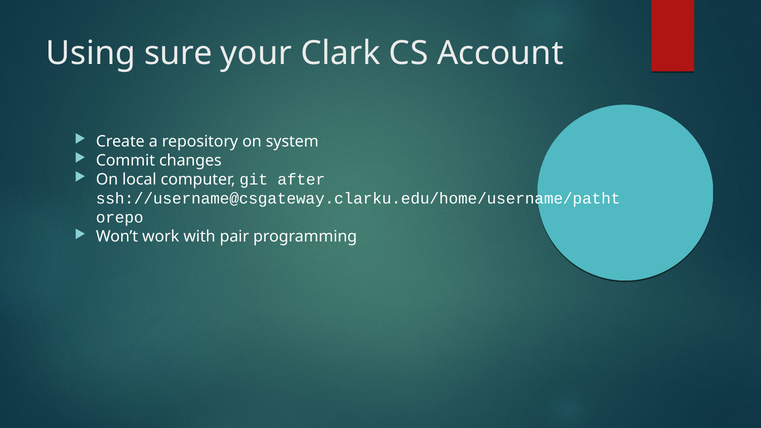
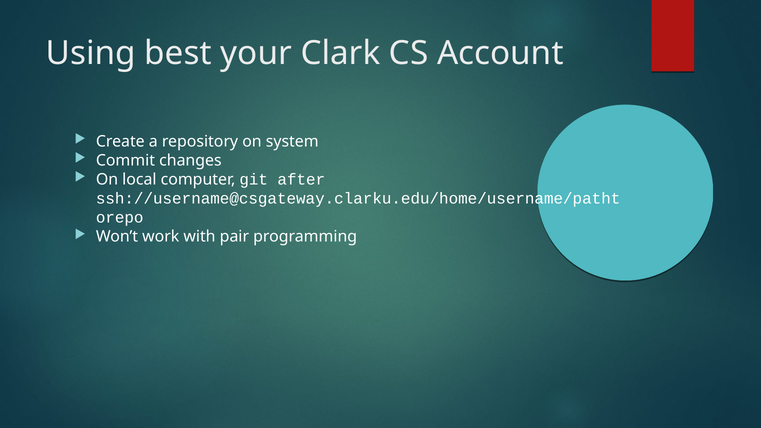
sure: sure -> best
